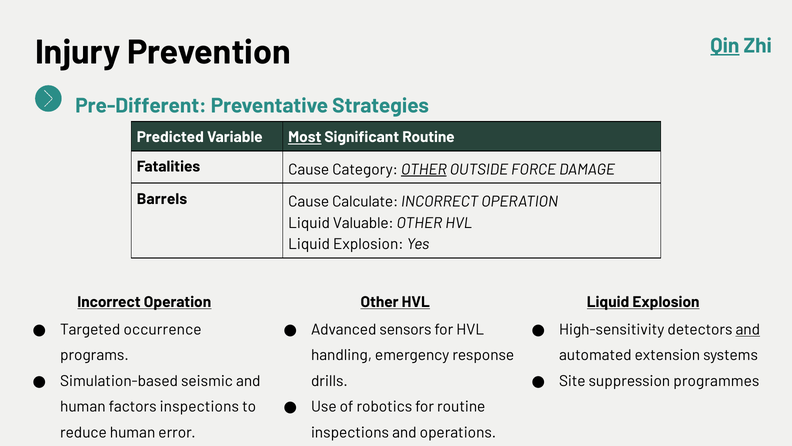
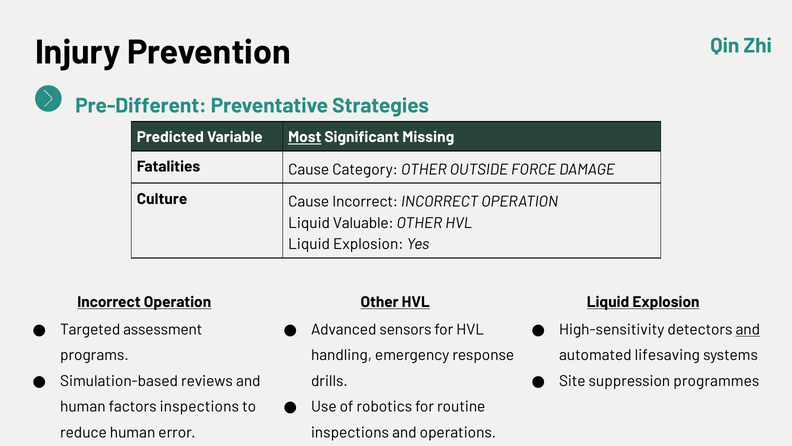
Qin underline: present -> none
Significant Routine: Routine -> Missing
OTHER at (424, 169) underline: present -> none
Barrels: Barrels -> Culture
Cause Calculate: Calculate -> Incorrect
occurrence: occurrence -> assessment
extension: extension -> lifesaving
seismic: seismic -> reviews
